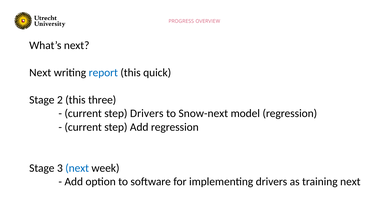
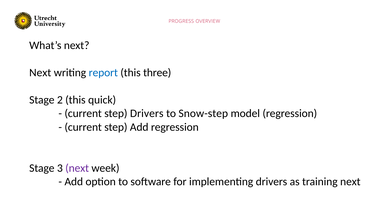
quick: quick -> three
three: three -> quick
Snow-next: Snow-next -> Snow-step
next at (77, 168) colour: blue -> purple
